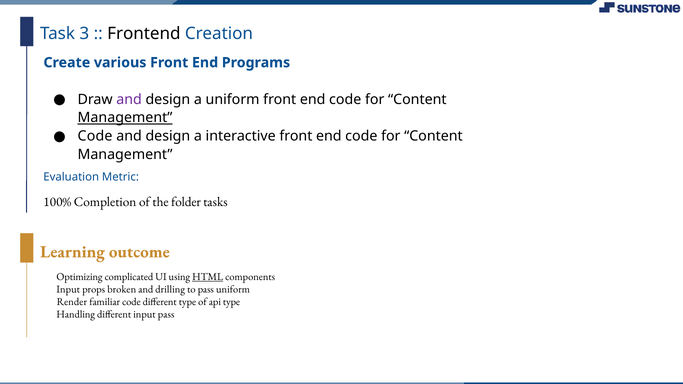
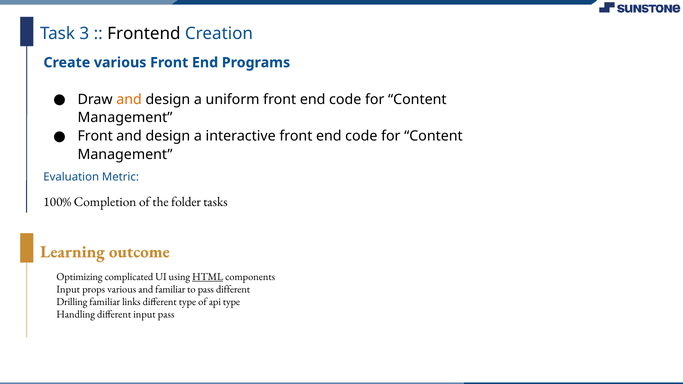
and at (129, 99) colour: purple -> orange
Management at (125, 118) underline: present -> none
Code at (95, 136): Code -> Front
props broken: broken -> various
and drilling: drilling -> familiar
pass uniform: uniform -> different
Render: Render -> Drilling
familiar code: code -> links
